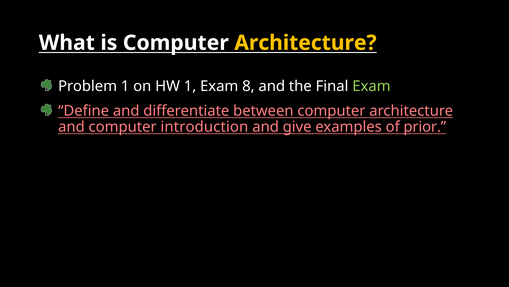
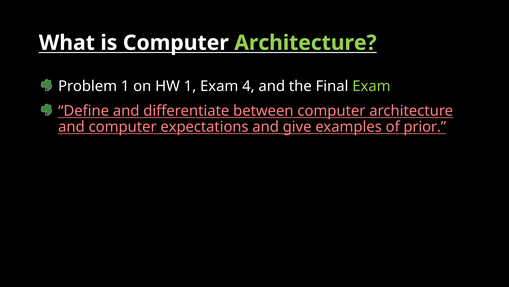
Architecture at (305, 43) colour: yellow -> light green
8: 8 -> 4
introduction: introduction -> expectations
